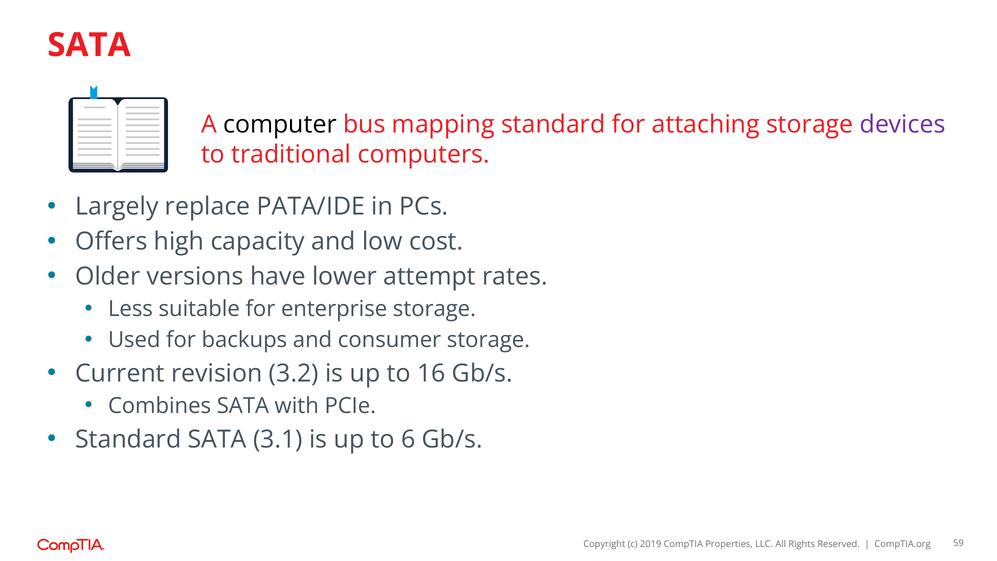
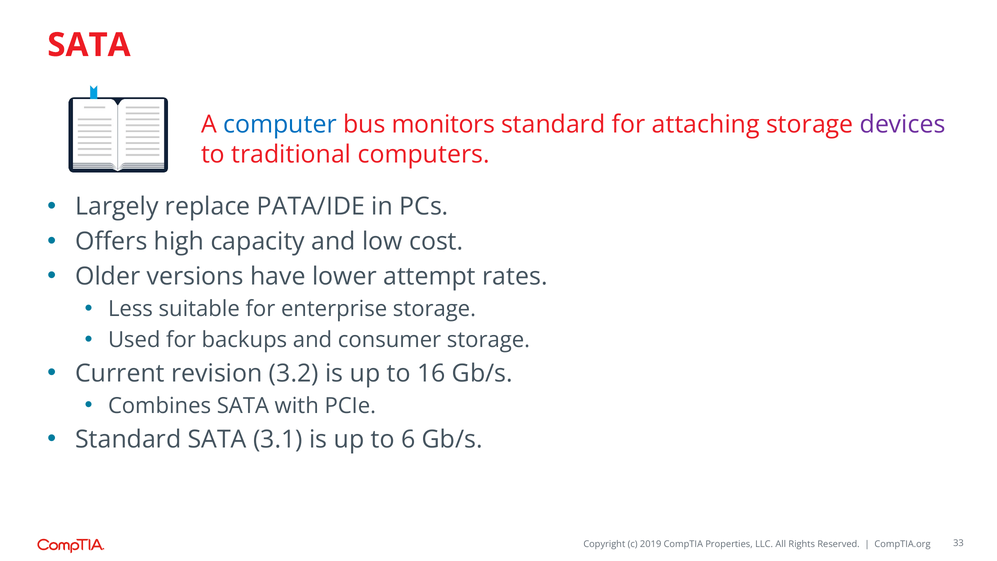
computer colour: black -> blue
mapping: mapping -> monitors
59: 59 -> 33
